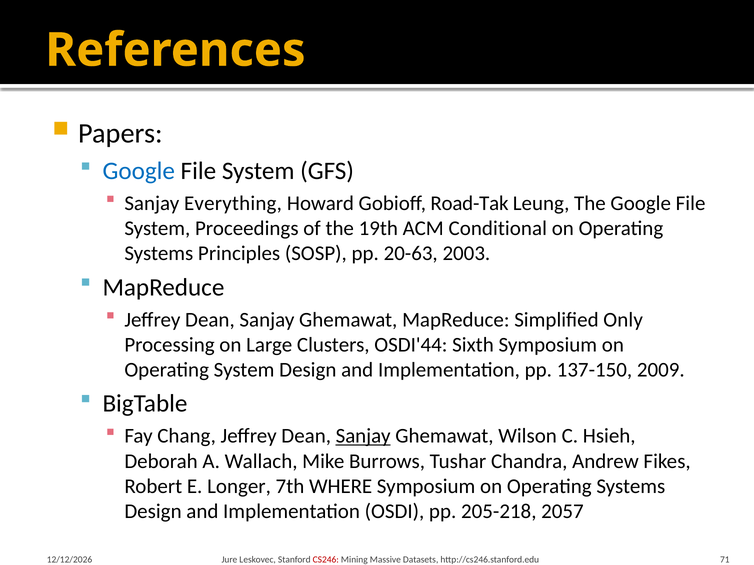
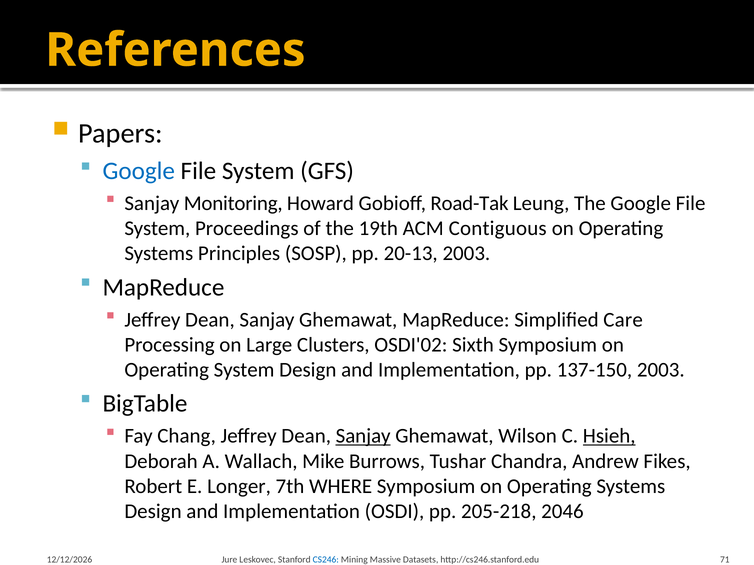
Everything: Everything -> Monitoring
Conditional: Conditional -> Contiguous
20-63: 20-63 -> 20-13
Only: Only -> Care
OSDI'44: OSDI'44 -> OSDI'02
137-150 2009: 2009 -> 2003
Hsieh underline: none -> present
2057: 2057 -> 2046
CS246 colour: red -> blue
